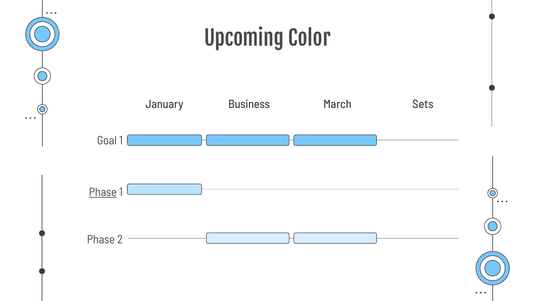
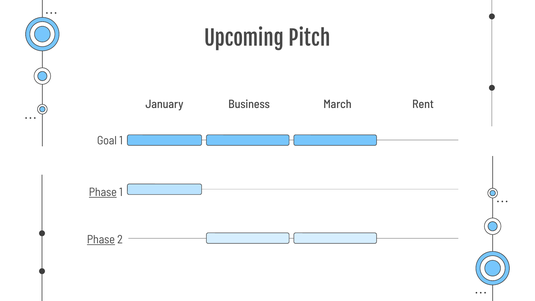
Color: Color -> Pitch
Sets: Sets -> Rent
Phase at (101, 239) underline: none -> present
